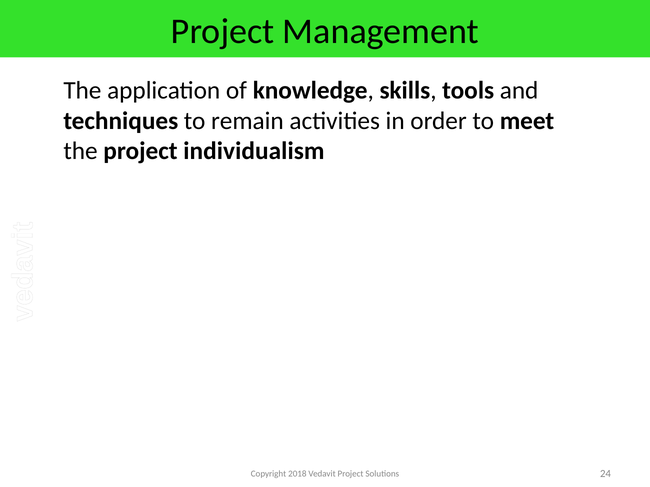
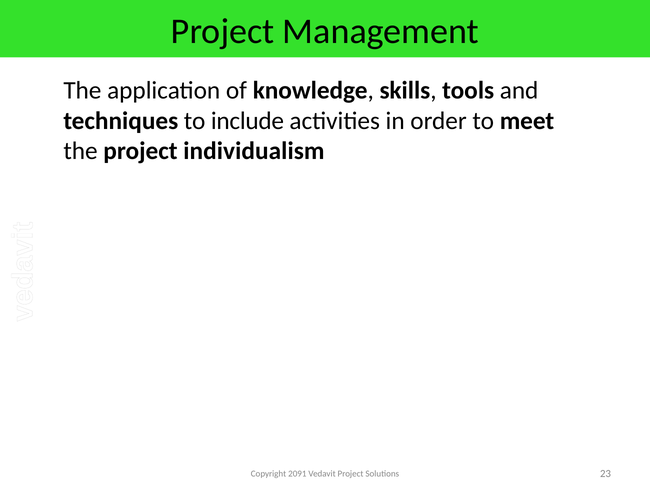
remain: remain -> include
2018: 2018 -> 2091
24: 24 -> 23
